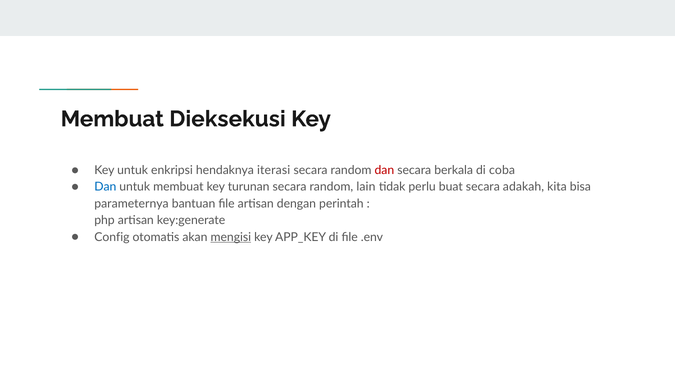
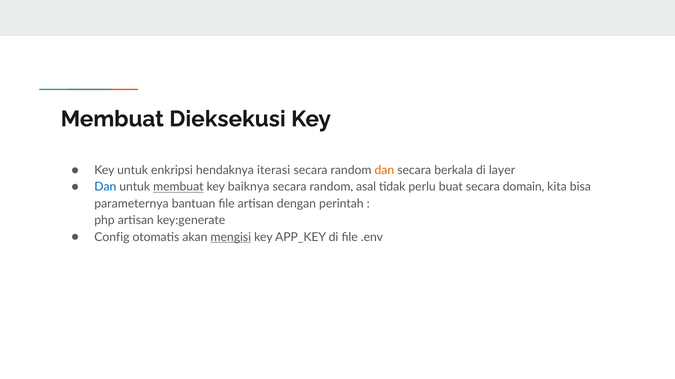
dan at (384, 171) colour: red -> orange
coba: coba -> layer
membuat at (178, 187) underline: none -> present
turunan: turunan -> baiknya
lain: lain -> asal
adakah: adakah -> domain
